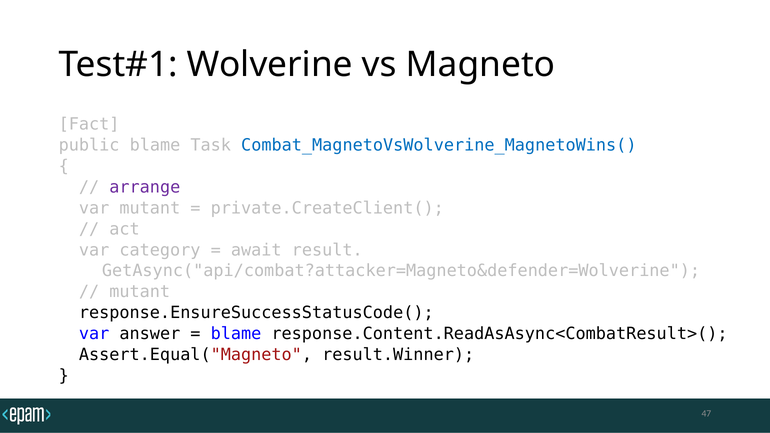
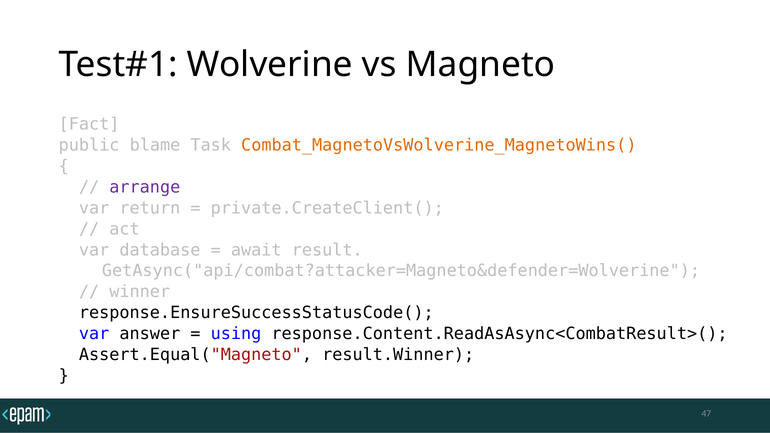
Combat_MagnetoVsWolverine_MagnetoWins( colour: blue -> orange
var mutant: mutant -> return
category: category -> database
mutant at (140, 292): mutant -> winner
blame at (236, 334): blame -> using
